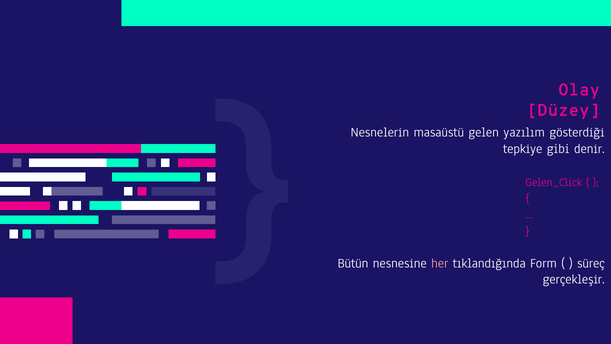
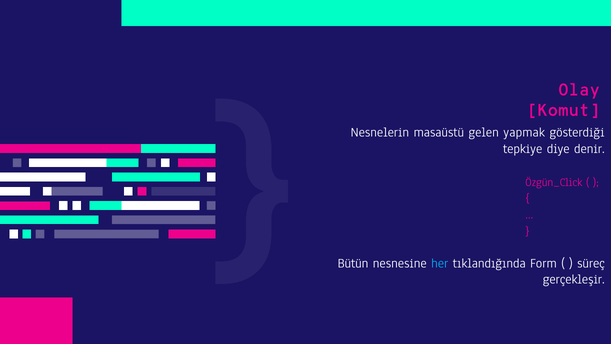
Düzey: Düzey -> Komut
yazılım: yazılım -> yapmak
gibi: gibi -> diye
Gelen_Click: Gelen_Click -> Özgün_Click
her colour: pink -> light blue
